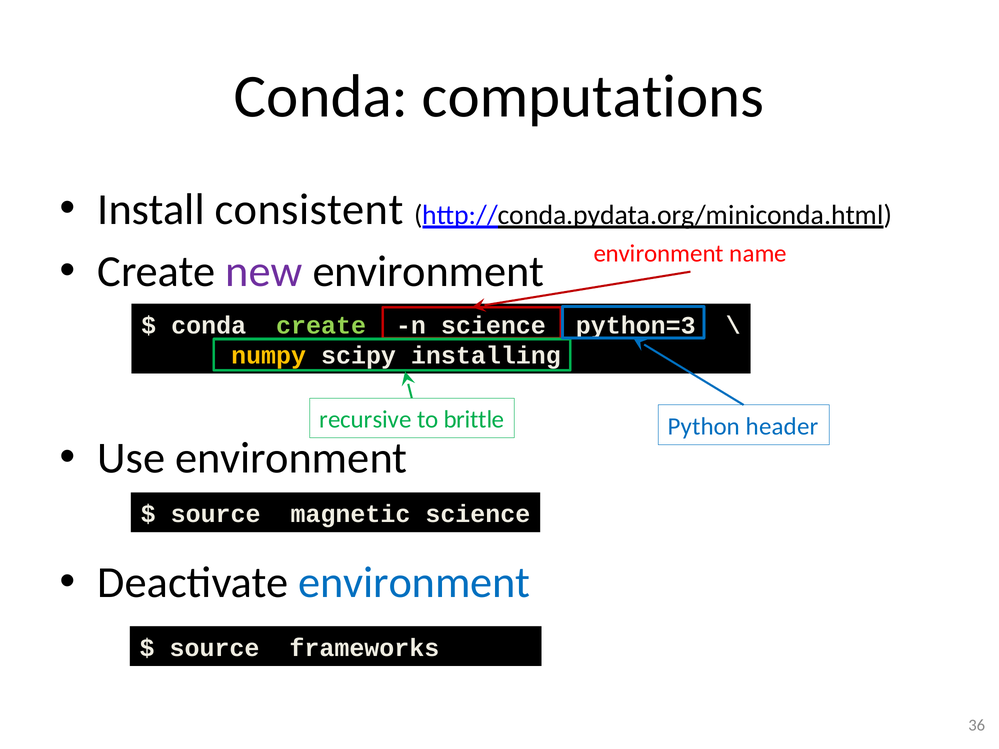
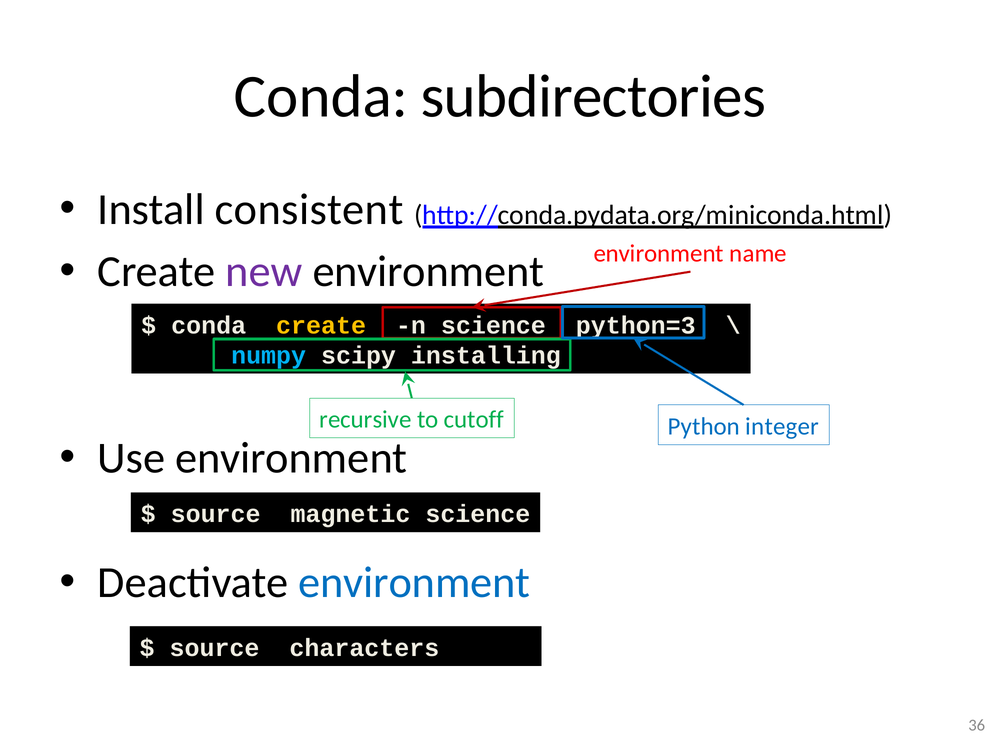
computations: computations -> subdirectories
create at (321, 325) colour: light green -> yellow
numpy colour: yellow -> light blue
brittle: brittle -> cutoff
header: header -> integer
frameworks: frameworks -> characters
